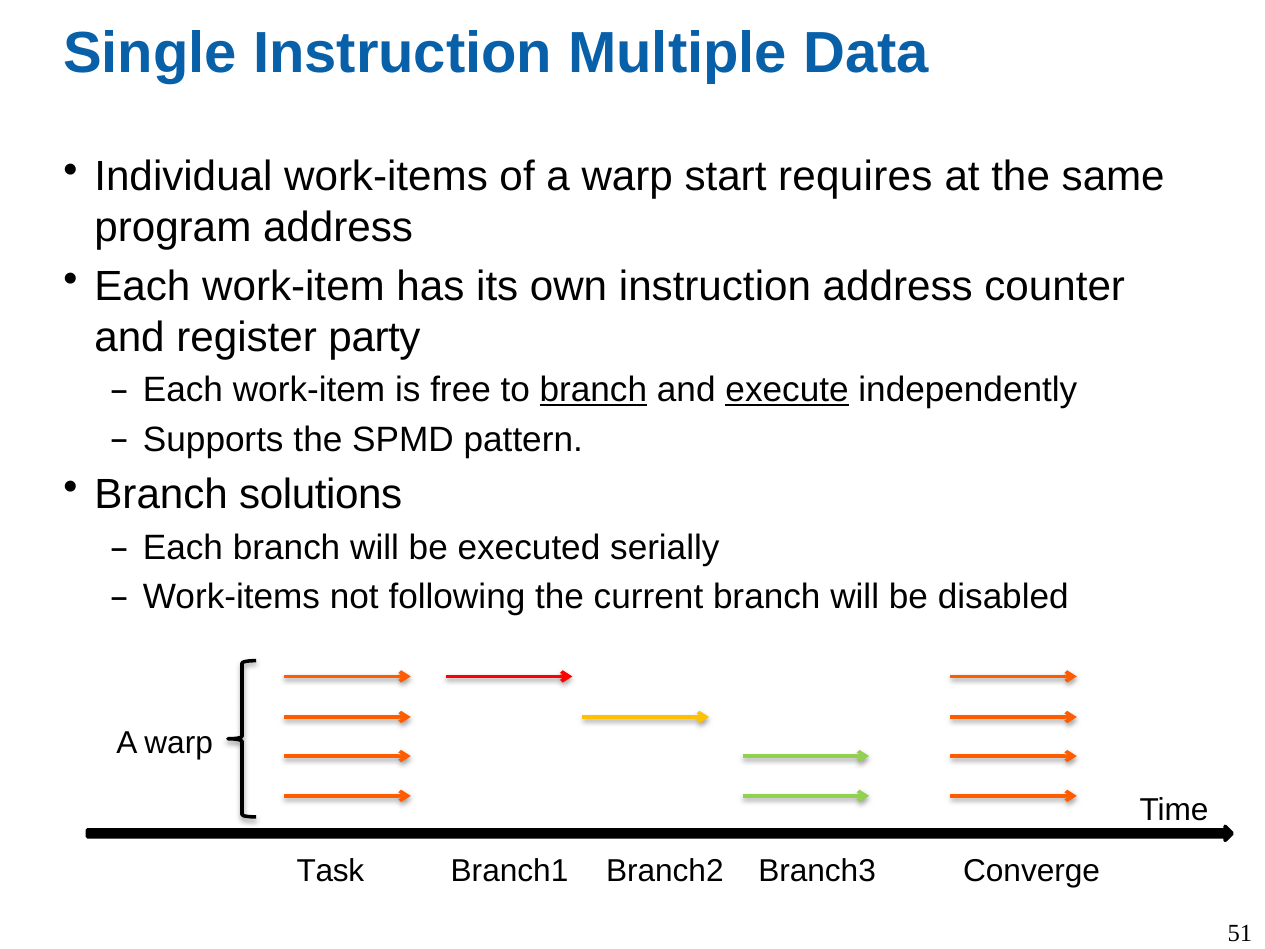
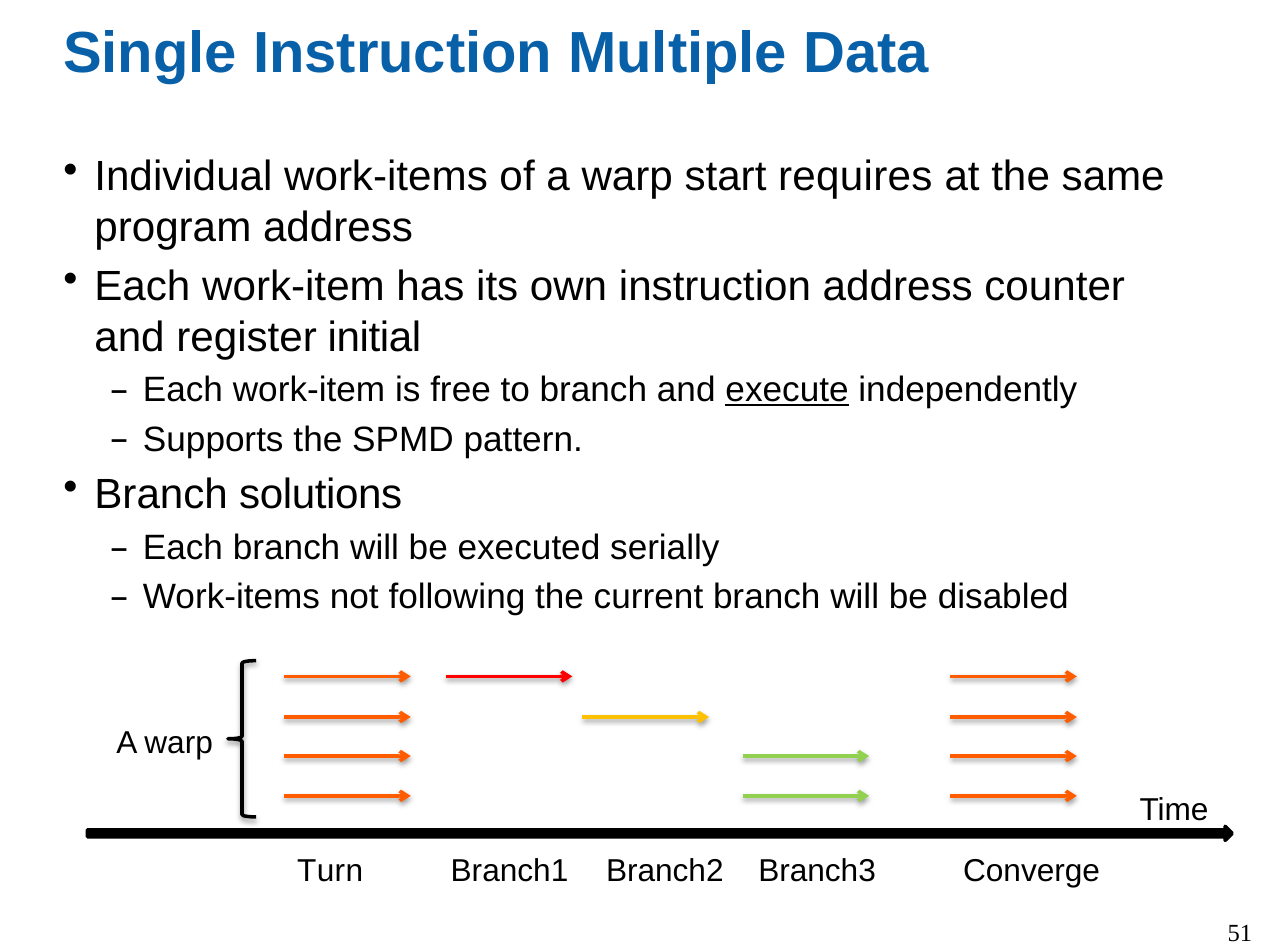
party: party -> initial
branch at (593, 390) underline: present -> none
Task: Task -> Turn
